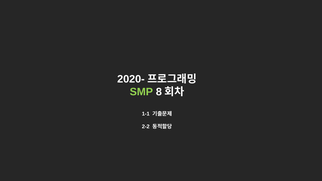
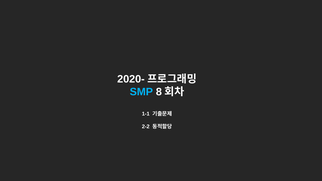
SMP colour: light green -> light blue
